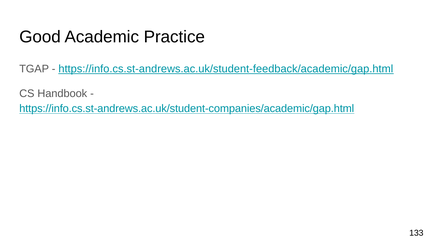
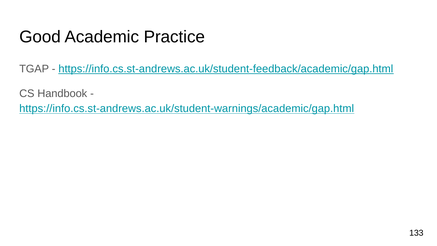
https://info.cs.st-andrews.ac.uk/student-companies/academic/gap.html: https://info.cs.st-andrews.ac.uk/student-companies/academic/gap.html -> https://info.cs.st-andrews.ac.uk/student-warnings/academic/gap.html
